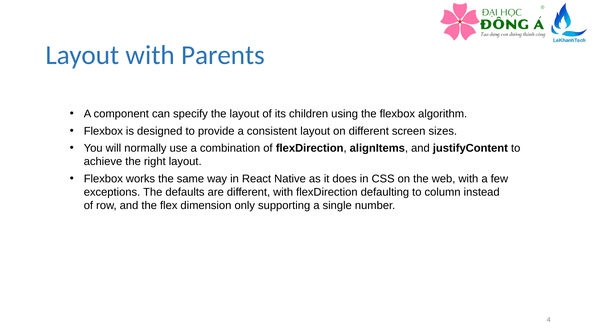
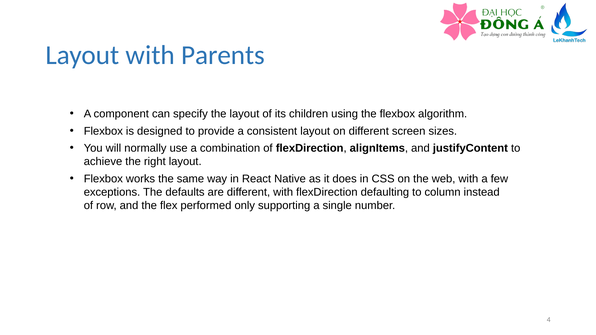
dimension: dimension -> performed
